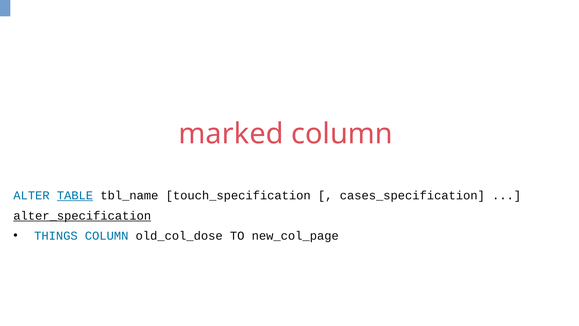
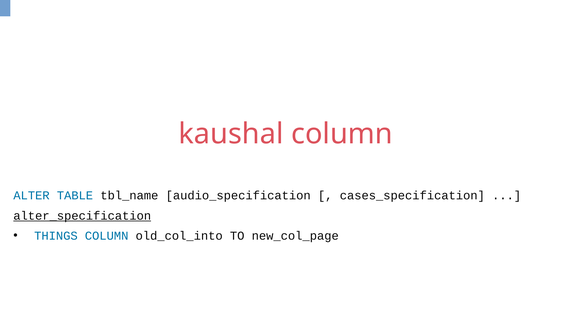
marked: marked -> kaushal
TABLE underline: present -> none
touch_specification: touch_specification -> audio_specification
old_col_dose: old_col_dose -> old_col_into
